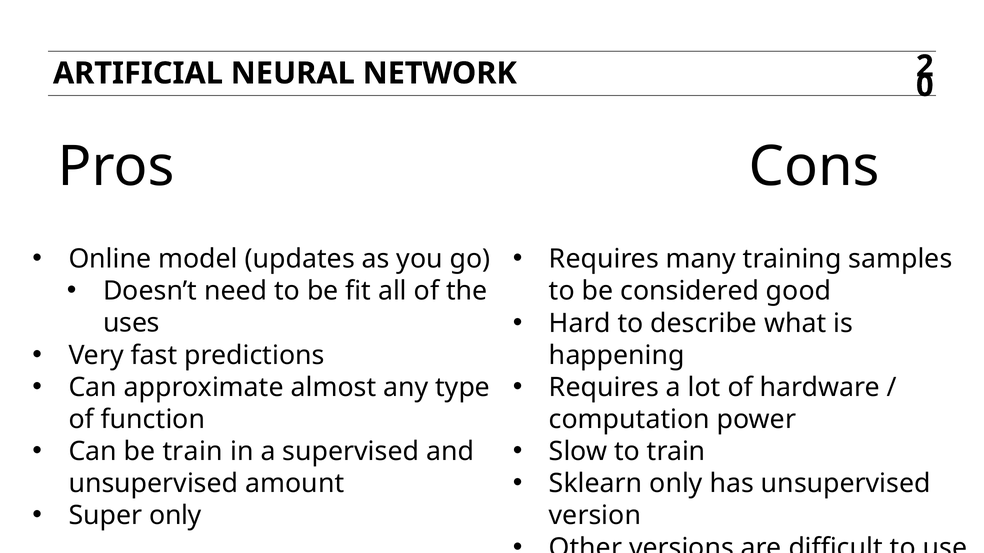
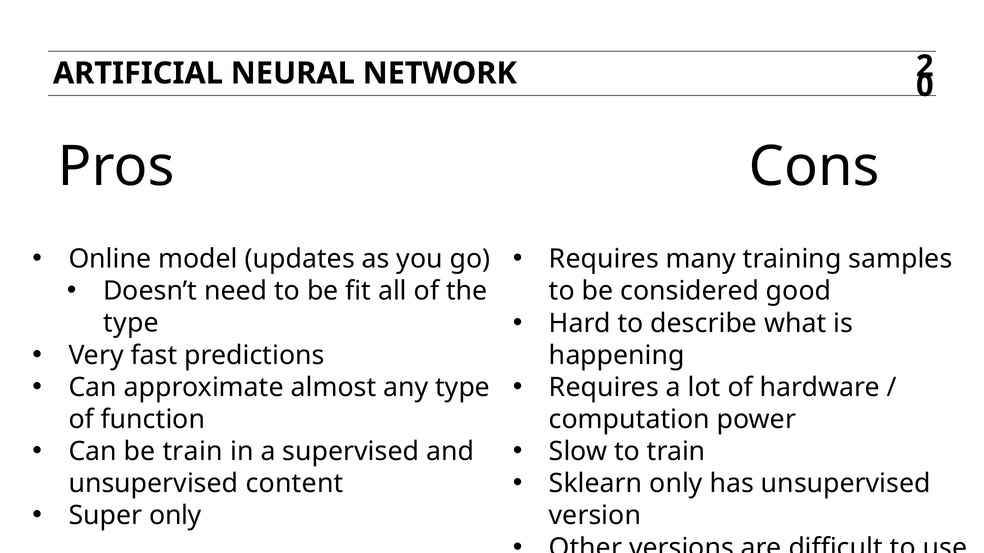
uses at (131, 323): uses -> type
amount: amount -> content
